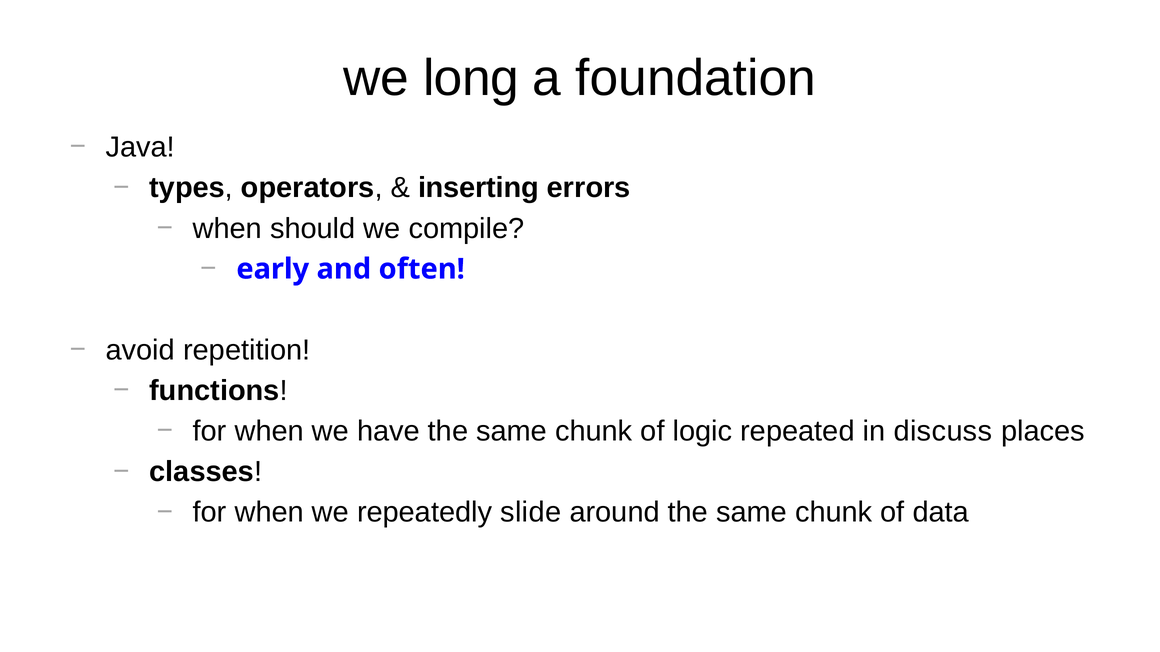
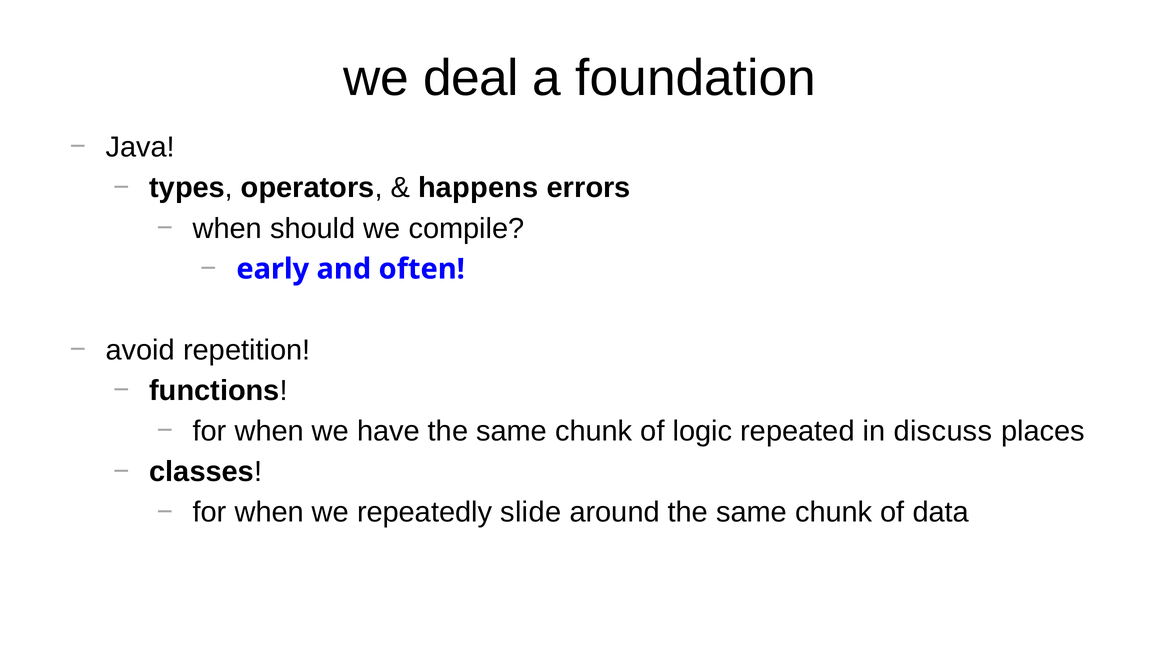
long: long -> deal
inserting: inserting -> happens
